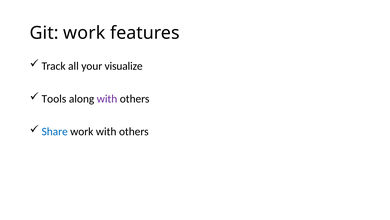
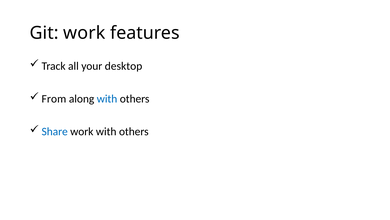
visualize: visualize -> desktop
Tools: Tools -> From
with at (107, 99) colour: purple -> blue
